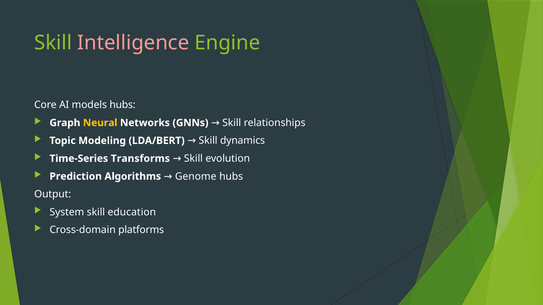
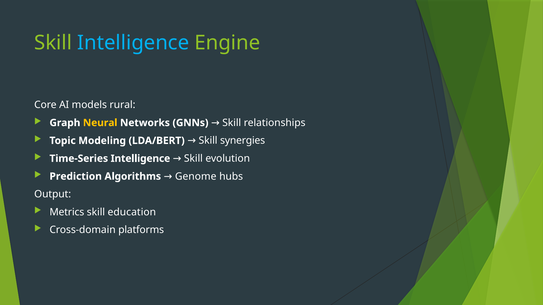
Intelligence at (133, 43) colour: pink -> light blue
models hubs: hubs -> rural
dynamics: dynamics -> synergies
Time-Series Transforms: Transforms -> Intelligence
System: System -> Metrics
